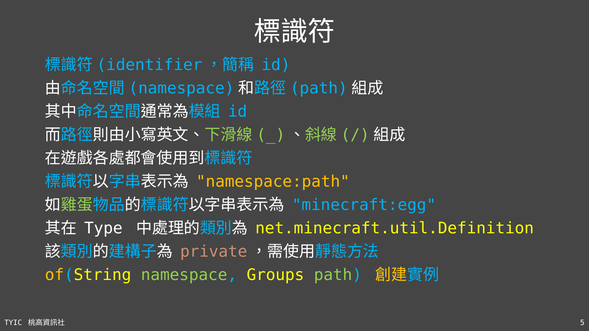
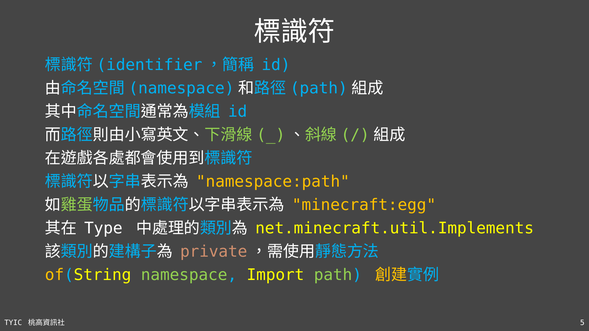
minecraft:egg colour: light blue -> yellow
net.minecraft.util.Definition: net.minecraft.util.Definition -> net.minecraft.util.Implements
Groups: Groups -> Import
